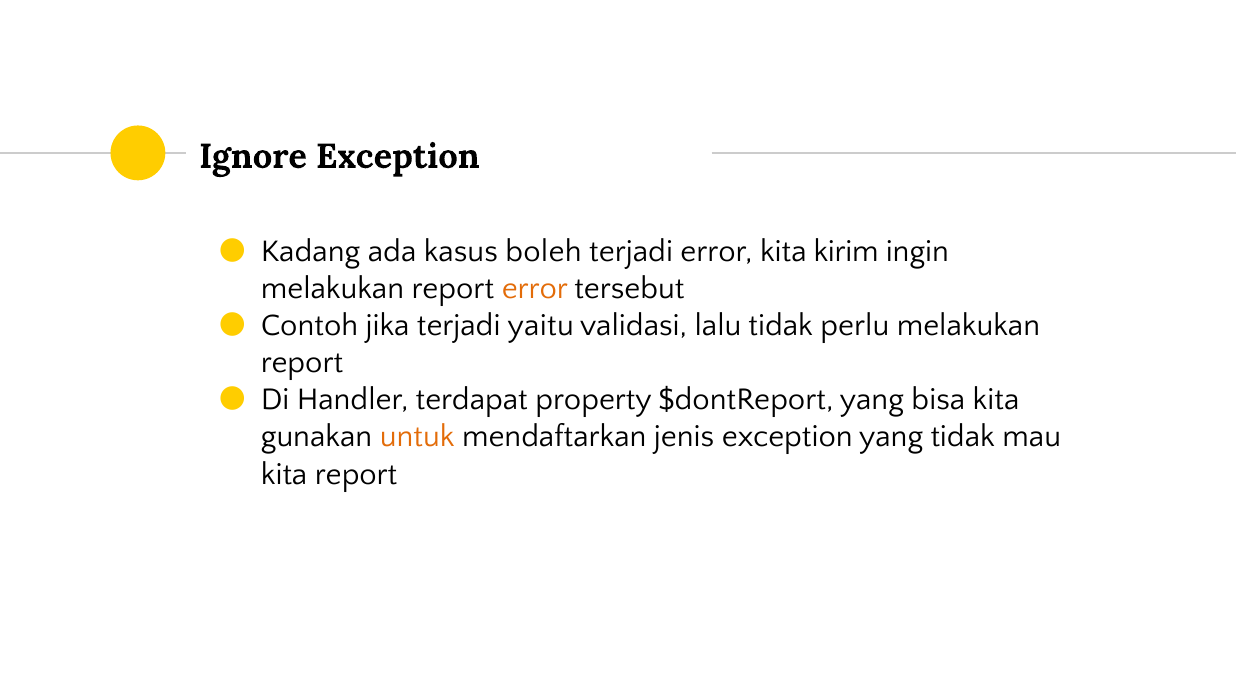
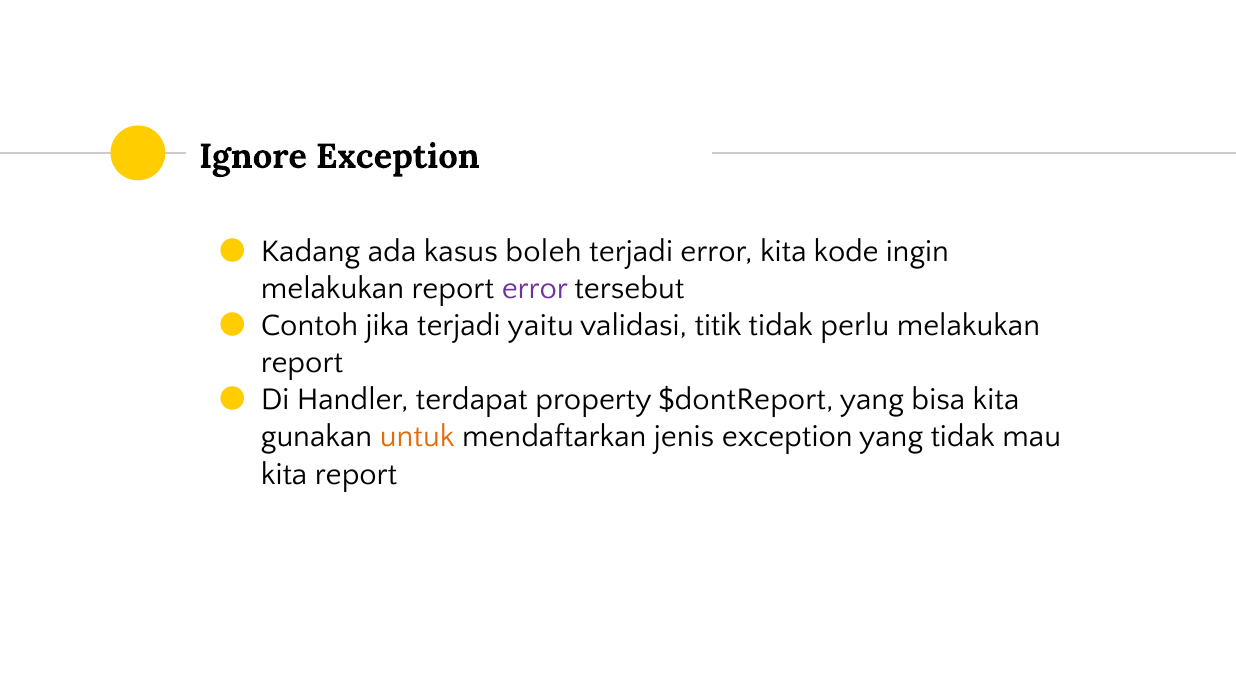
kirim: kirim -> kode
error at (535, 289) colour: orange -> purple
lalu: lalu -> titik
